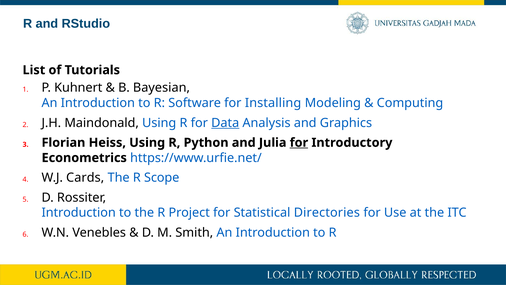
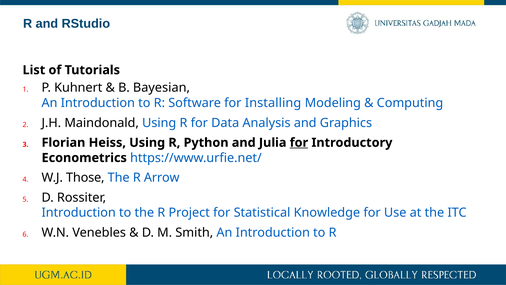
Data underline: present -> none
Cards: Cards -> Those
Scope: Scope -> Arrow
Directories: Directories -> Knowledge
